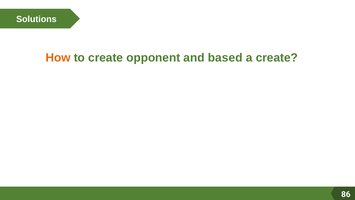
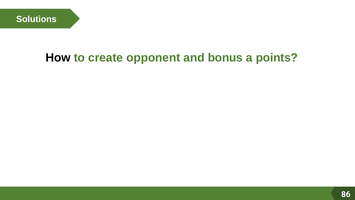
How colour: orange -> black
based: based -> bonus
a create: create -> points
